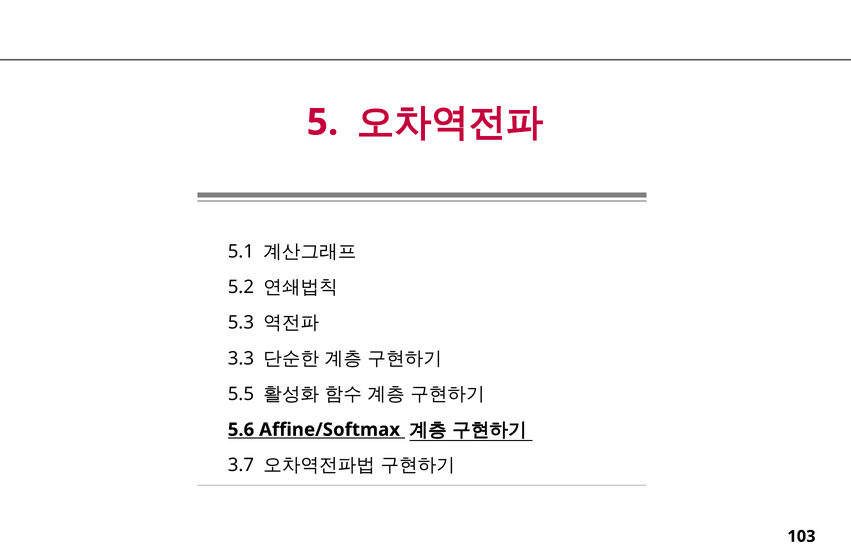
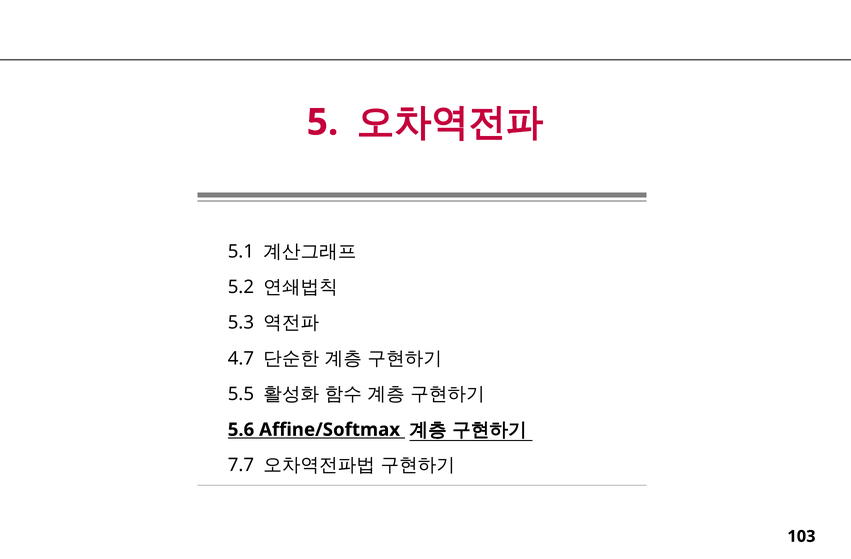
3.3: 3.3 -> 4.7
3.7: 3.7 -> 7.7
